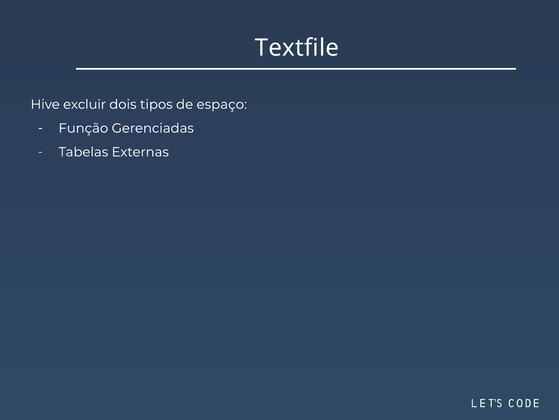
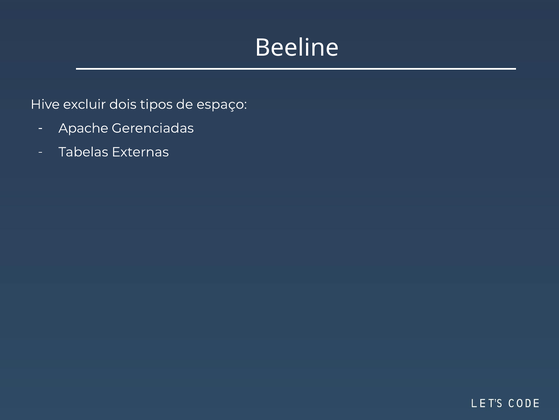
Textfile: Textfile -> Beeline
Função: Função -> Apache
